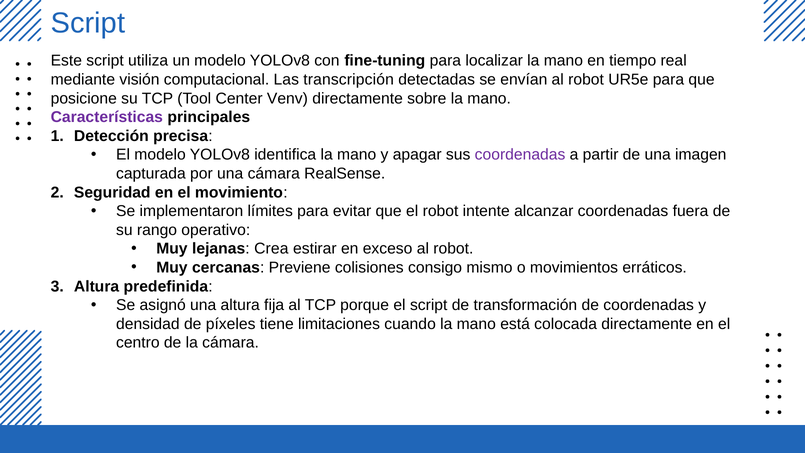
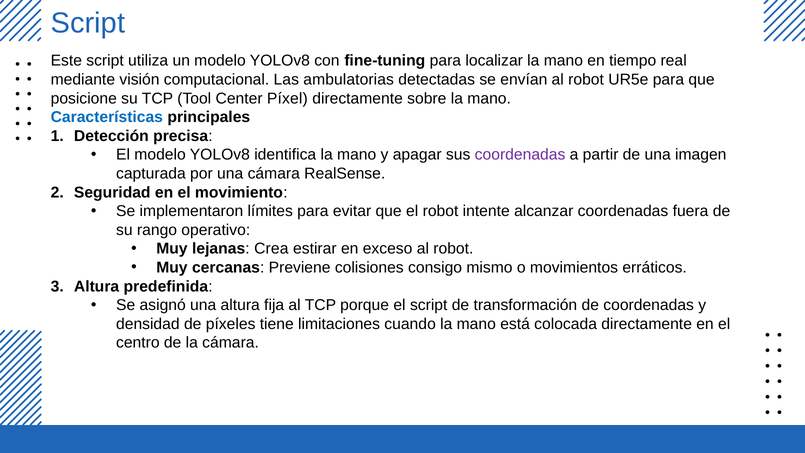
transcripción: transcripción -> ambulatorias
Venv: Venv -> Píxel
Características colour: purple -> blue
